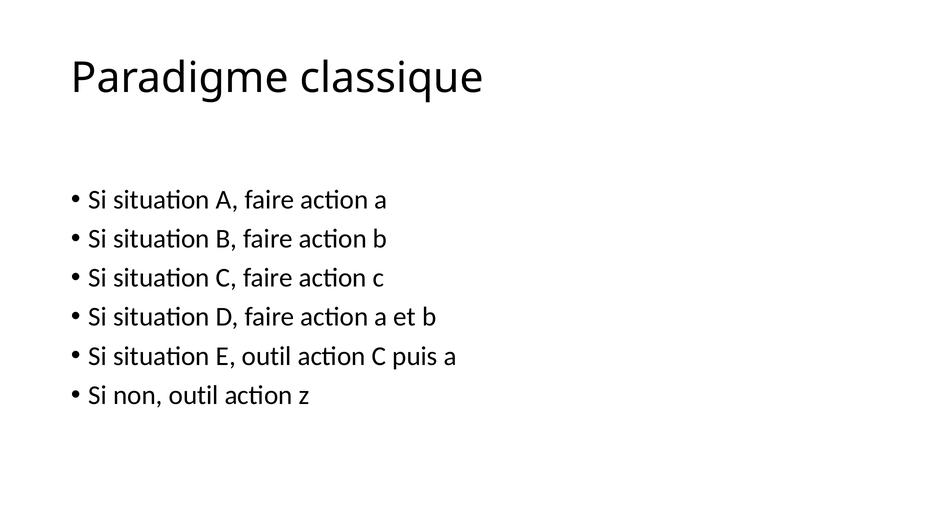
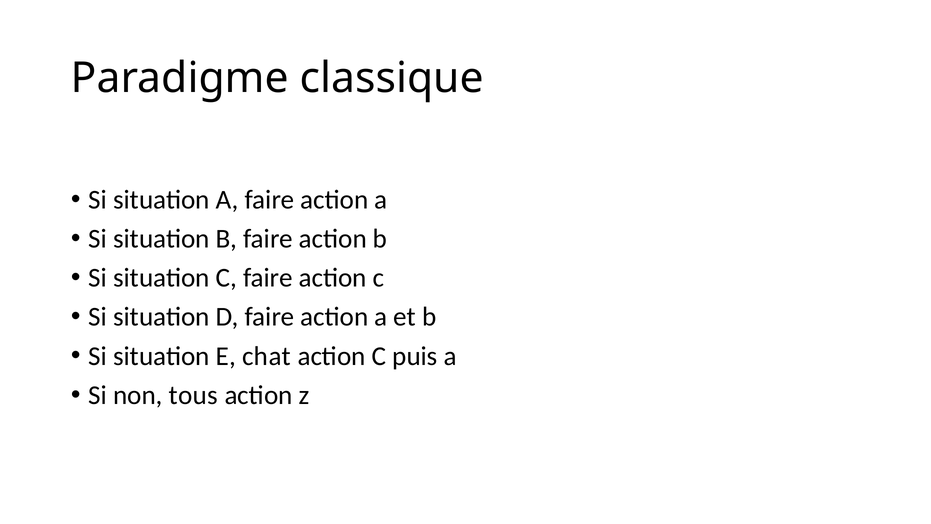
E outil: outil -> chat
non outil: outil -> tous
